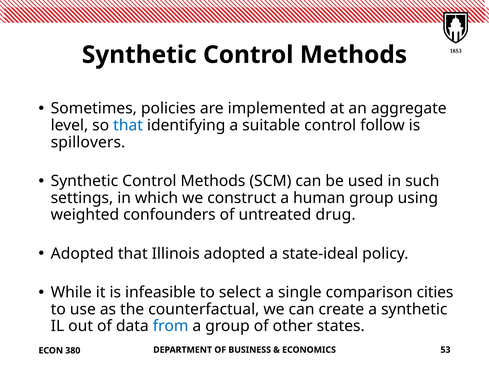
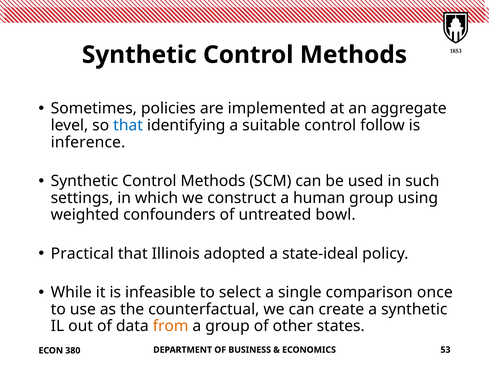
spillovers: spillovers -> inference
drug: drug -> bowl
Adopted at (82, 253): Adopted -> Practical
cities: cities -> once
from colour: blue -> orange
